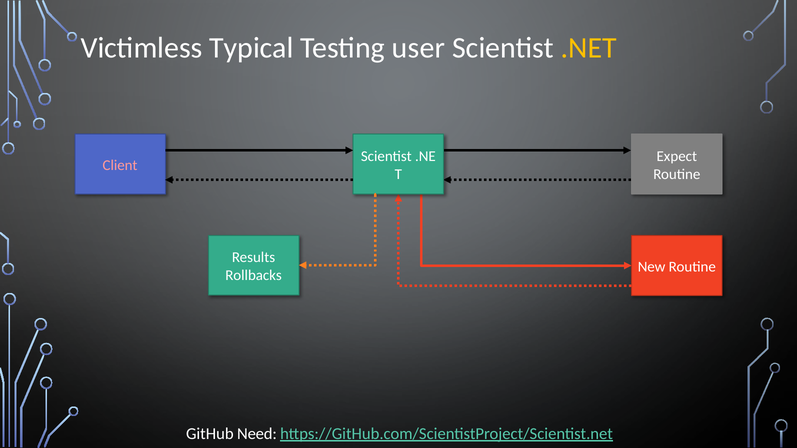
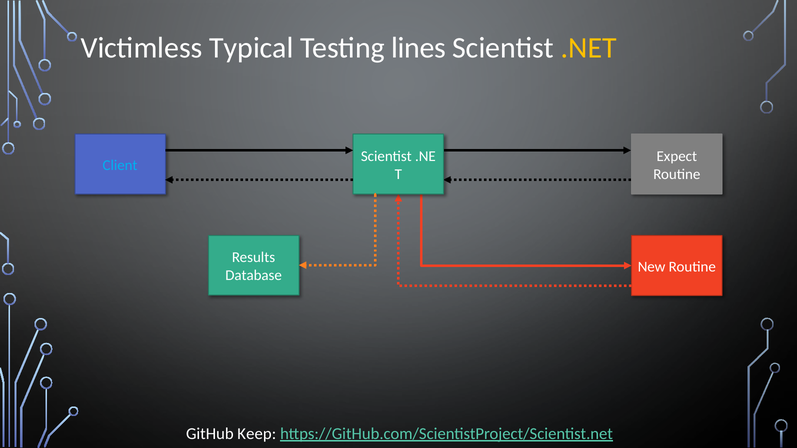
user: user -> lines
Client colour: pink -> light blue
Rollbacks: Rollbacks -> Database
Need: Need -> Keep
